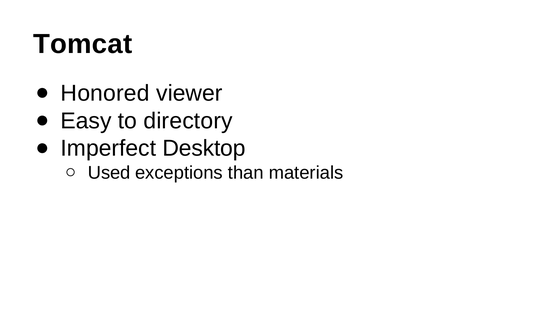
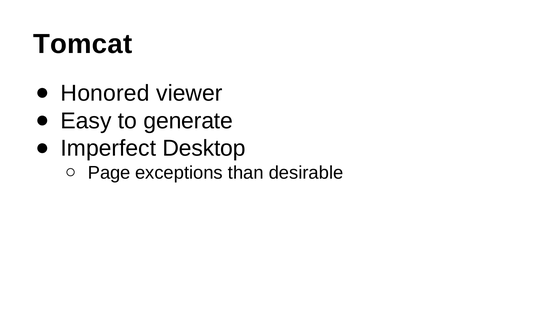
directory: directory -> generate
Used: Used -> Page
materials: materials -> desirable
